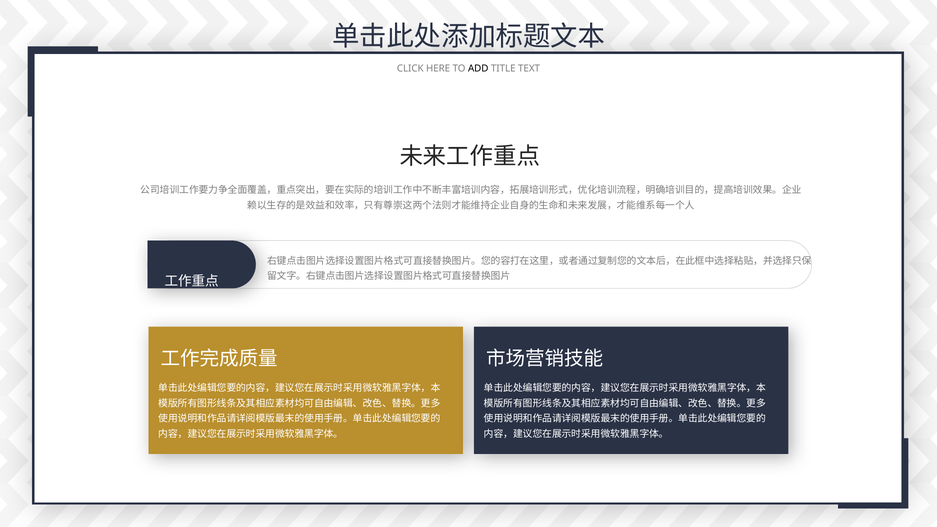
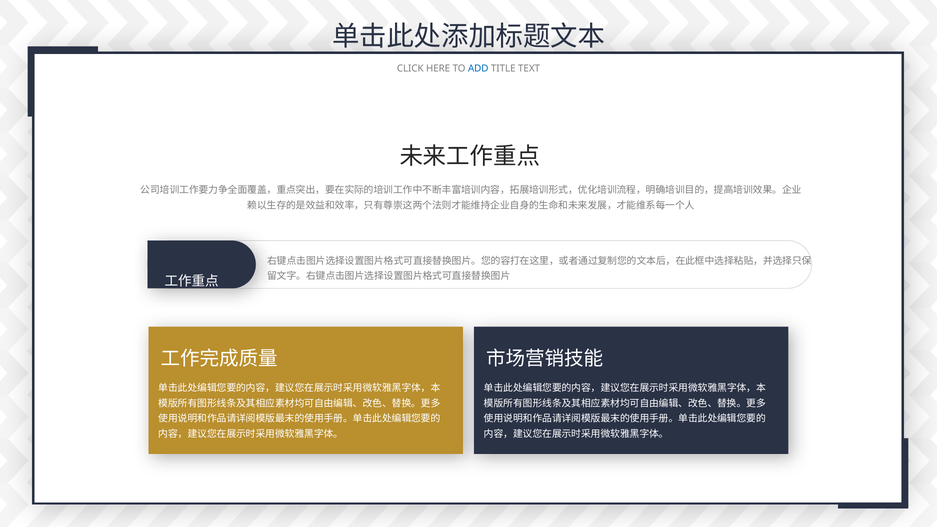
ADD colour: black -> blue
